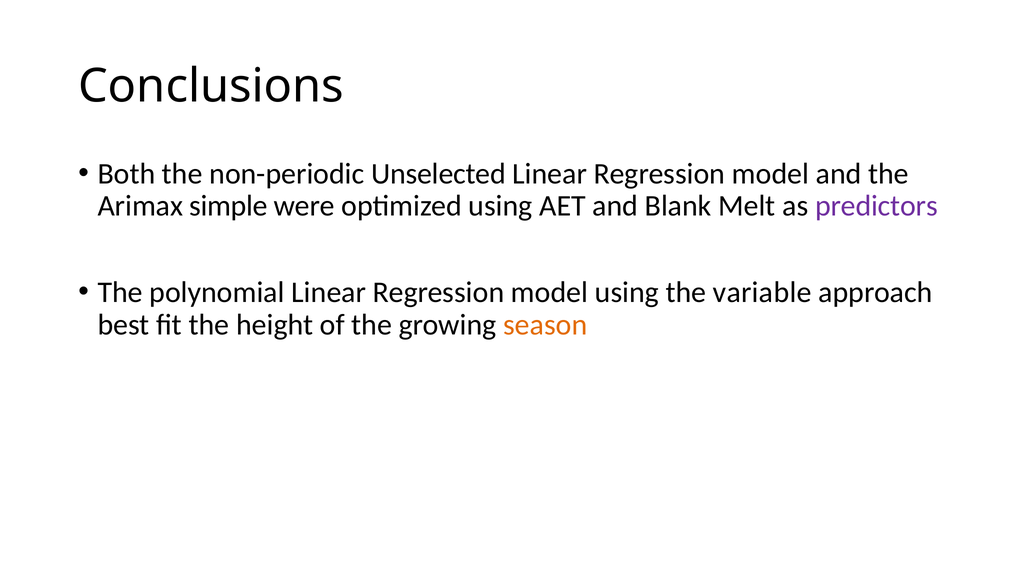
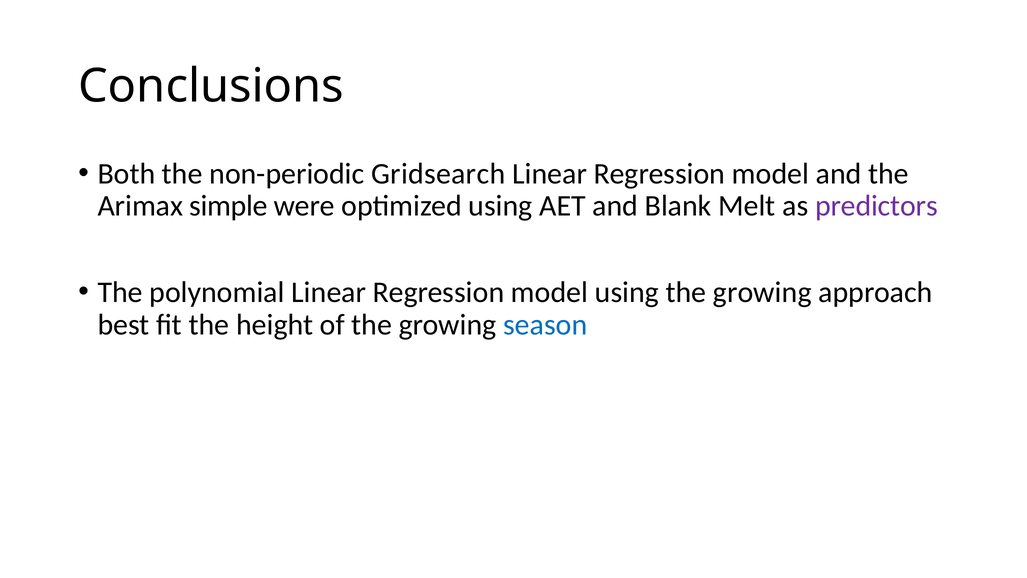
Unselected: Unselected -> Gridsearch
using the variable: variable -> growing
season colour: orange -> blue
